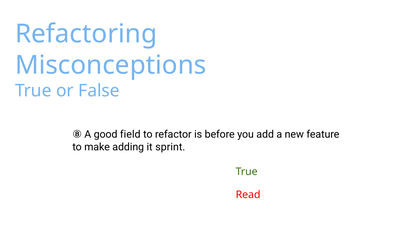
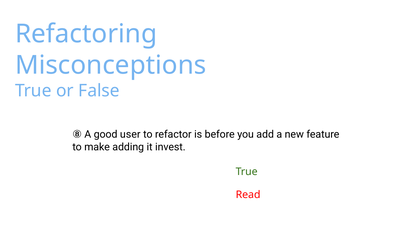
field: field -> user
sprint: sprint -> invest
